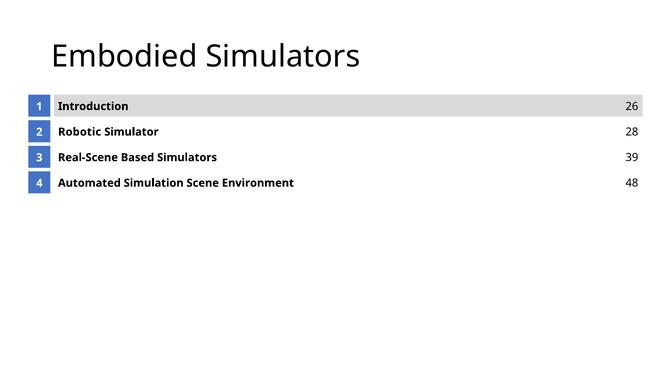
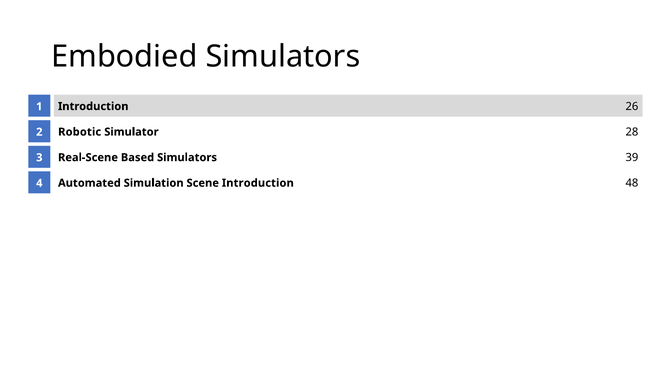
Scene Environment: Environment -> Introduction
